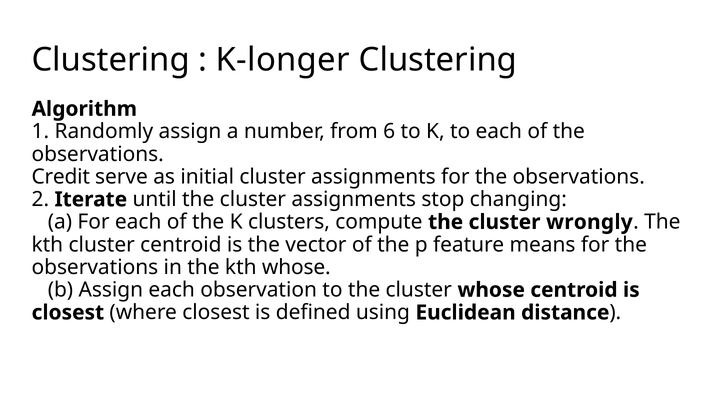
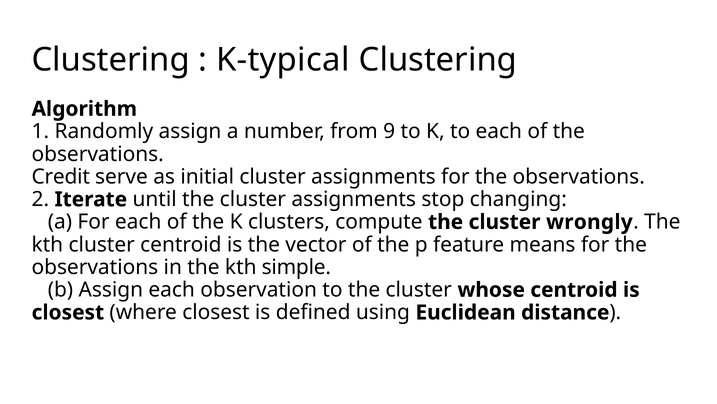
K-longer: K-longer -> K-typical
6: 6 -> 9
kth whose: whose -> simple
